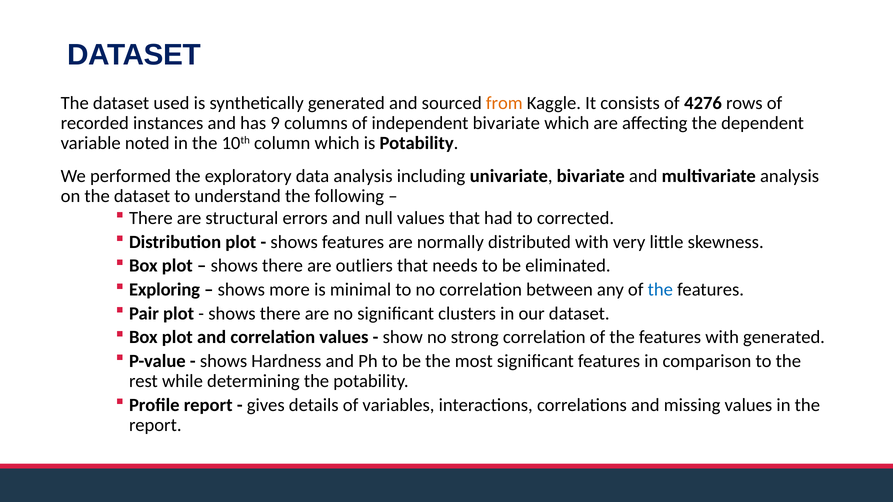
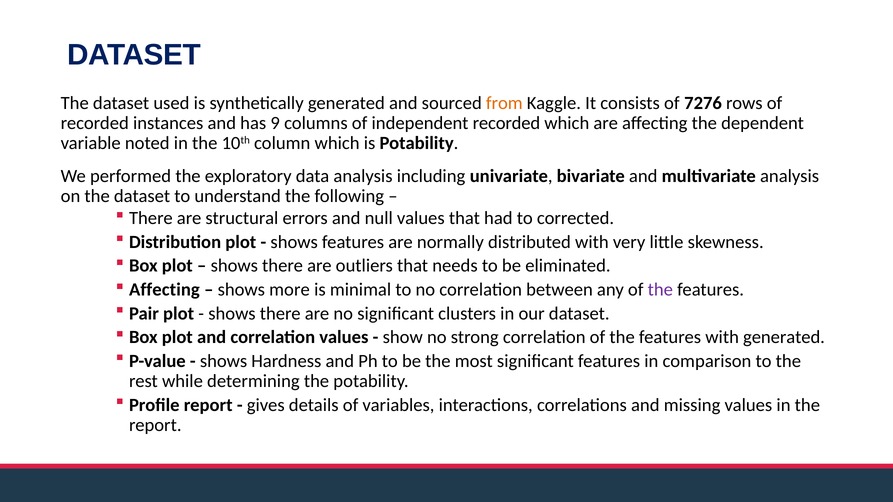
4276: 4276 -> 7276
independent bivariate: bivariate -> recorded
Exploring at (165, 290): Exploring -> Affecting
the at (660, 290) colour: blue -> purple
